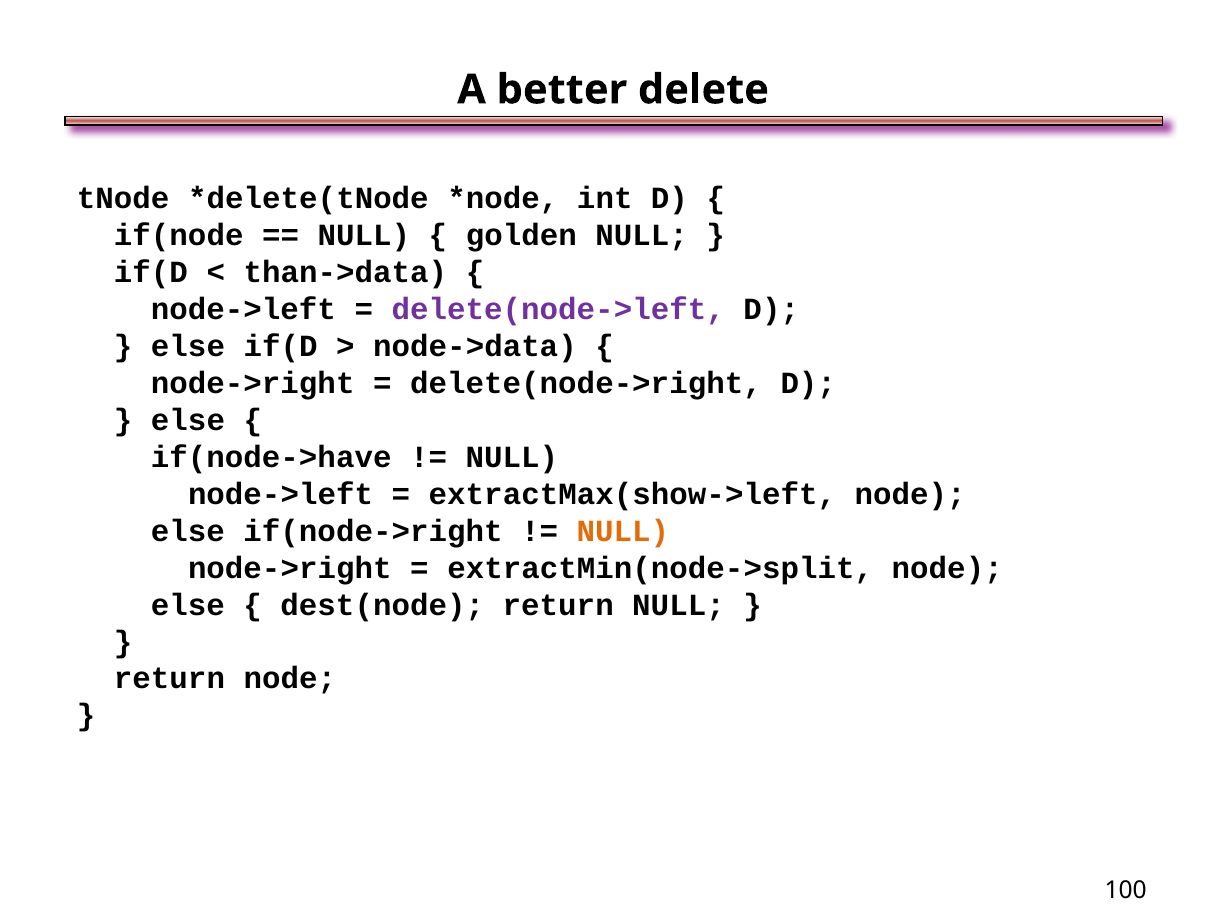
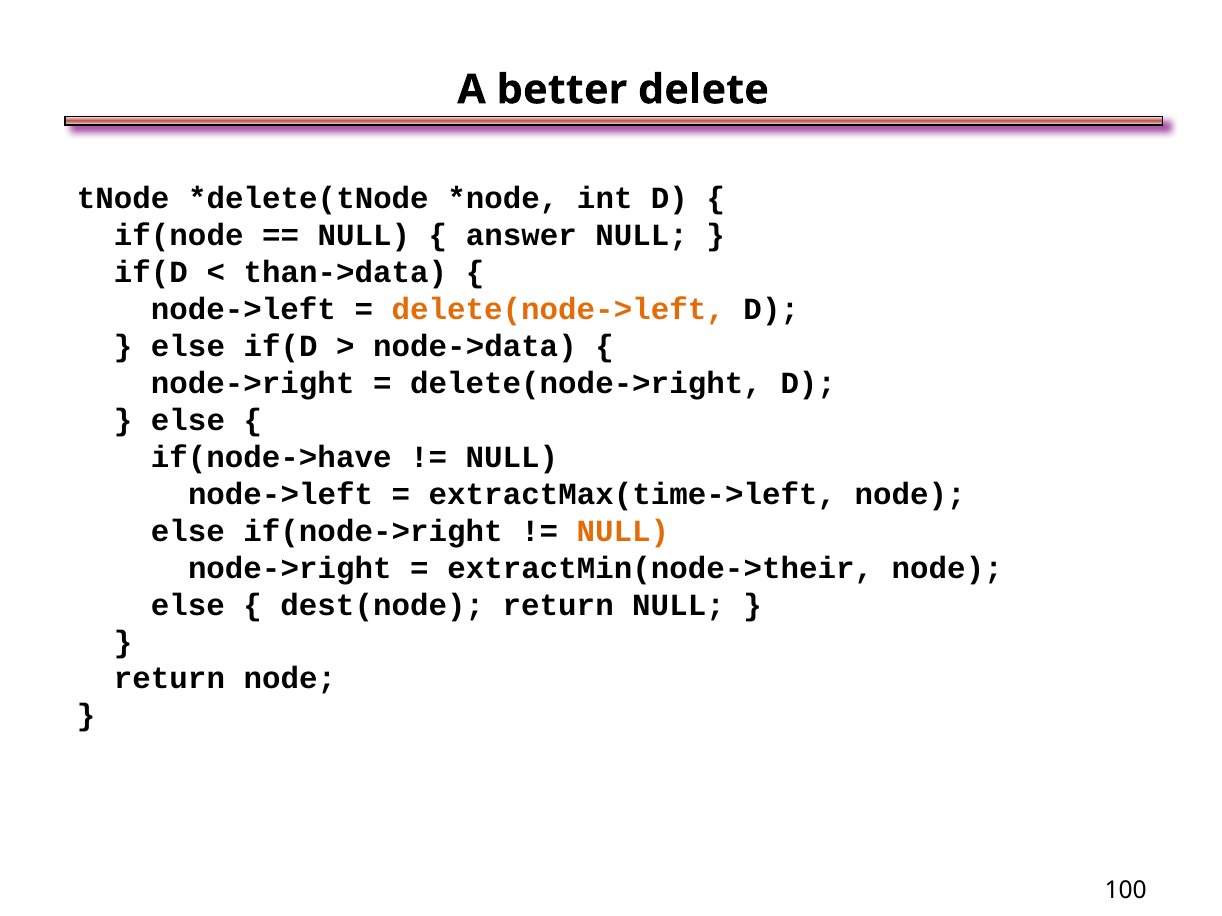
golden: golden -> answer
delete(node->left colour: purple -> orange
extractMax(show->left: extractMax(show->left -> extractMax(time->left
extractMin(node->split: extractMin(node->split -> extractMin(node->their
